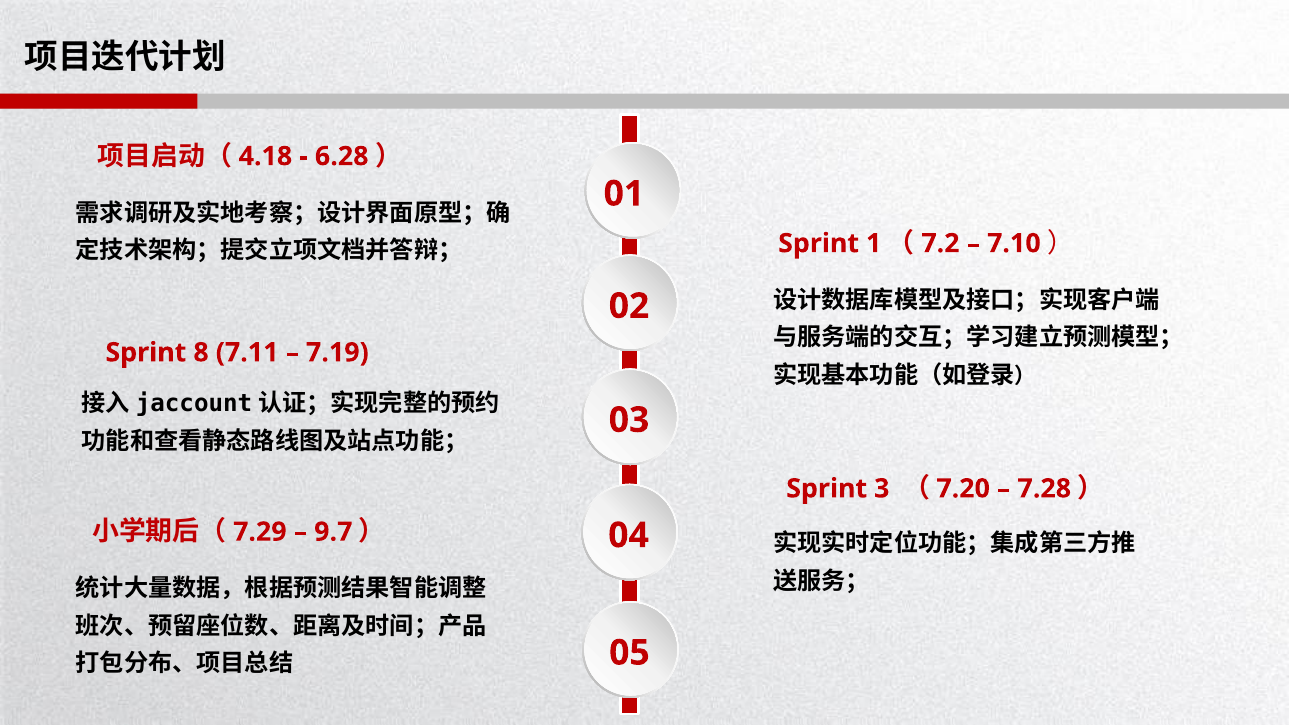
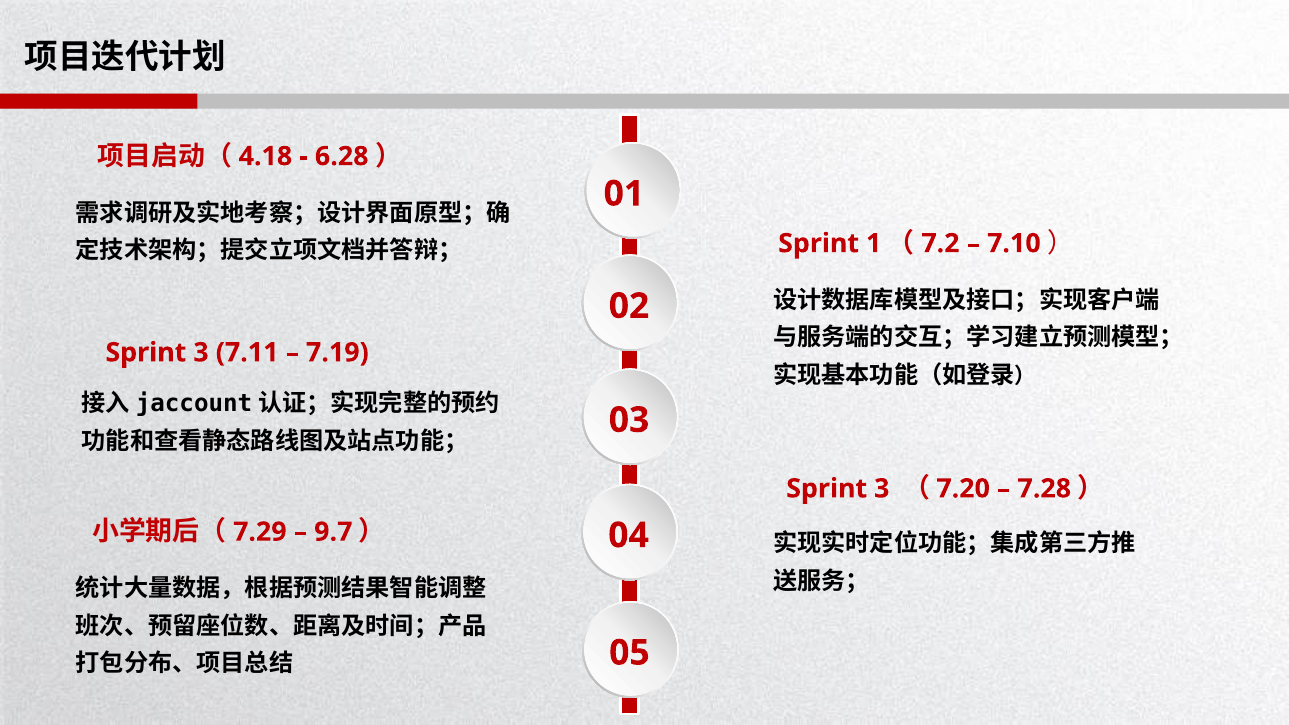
8 at (201, 353): 8 -> 3
